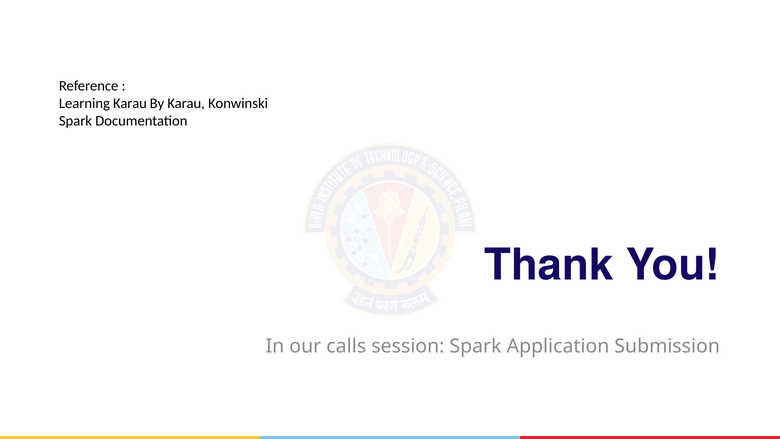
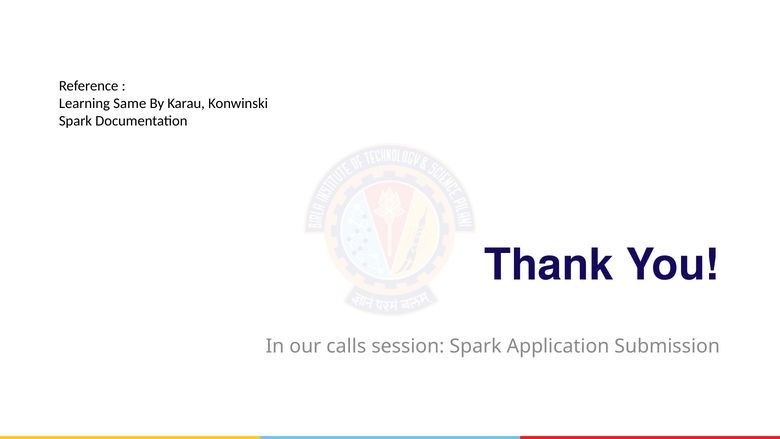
Learning Karau: Karau -> Same
